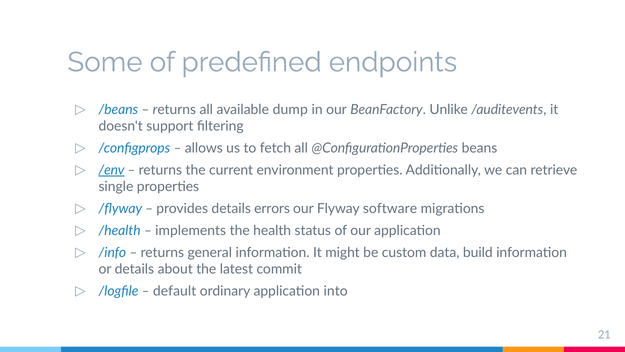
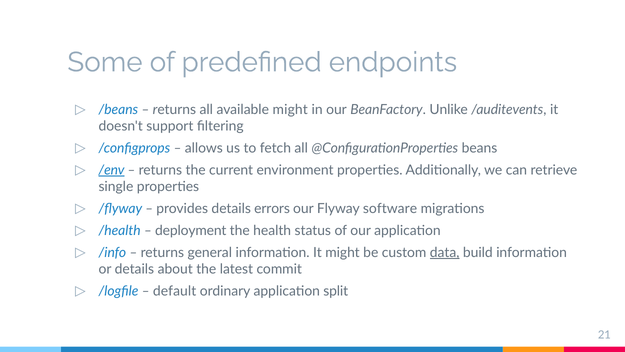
available dump: dump -> might
implements: implements -> deployment
data underline: none -> present
into: into -> split
